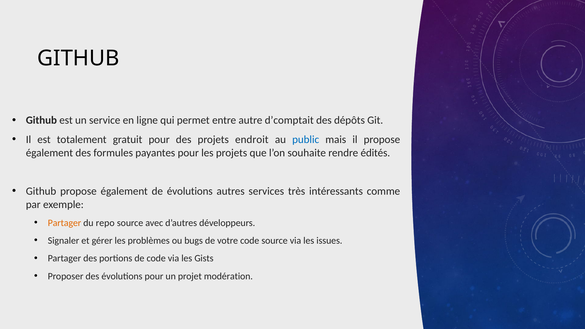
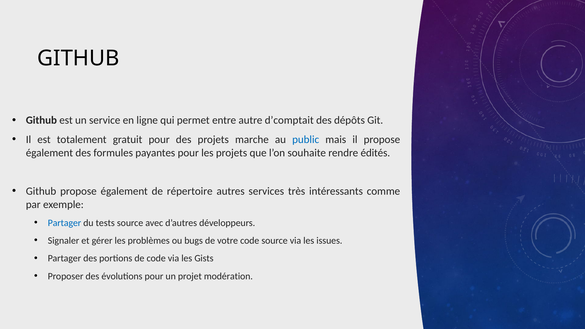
endroit: endroit -> marche
de évolutions: évolutions -> répertoire
Partager at (65, 223) colour: orange -> blue
repo: repo -> tests
